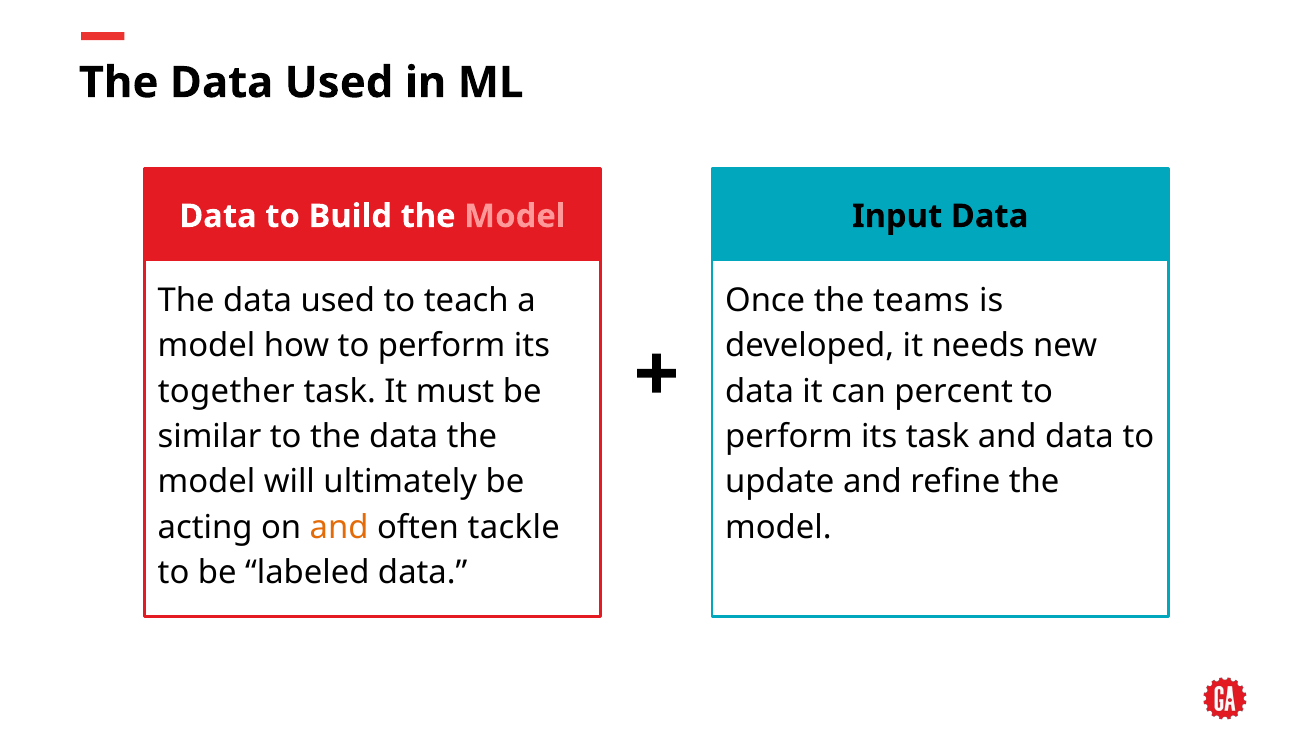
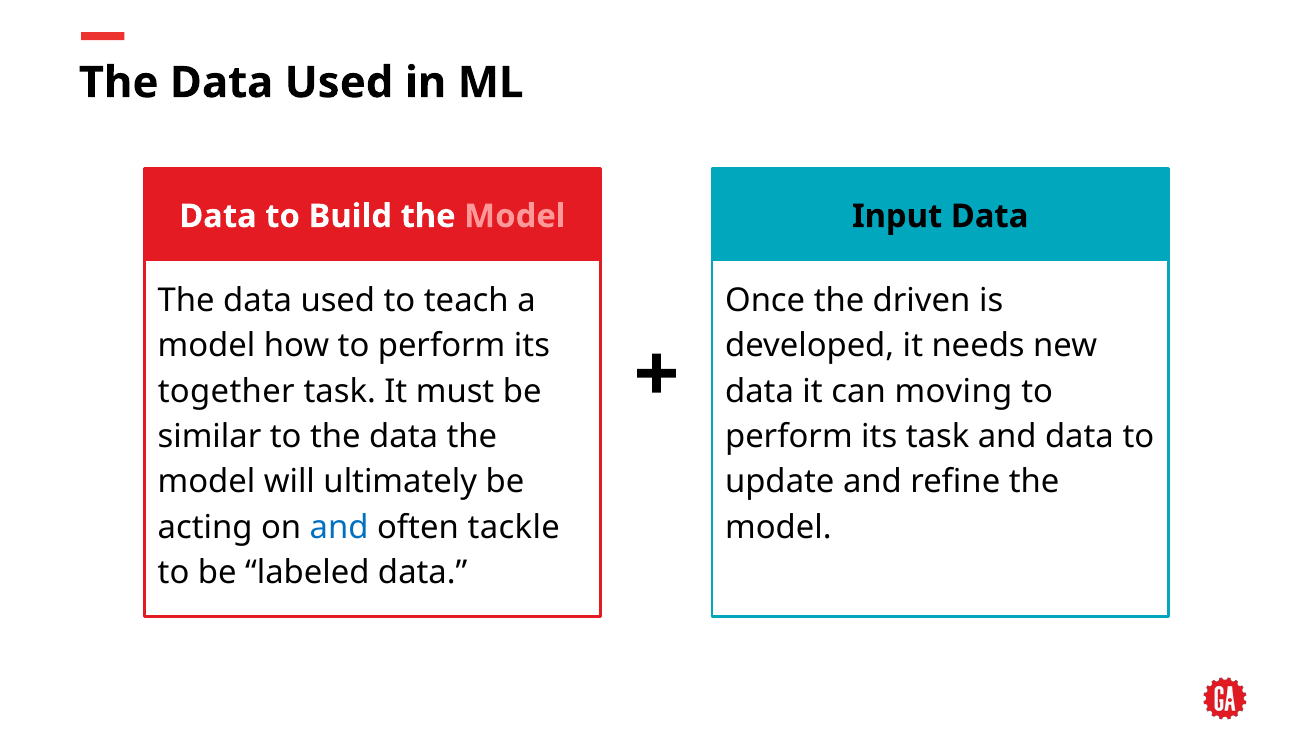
teams: teams -> driven
percent: percent -> moving
and at (339, 527) colour: orange -> blue
